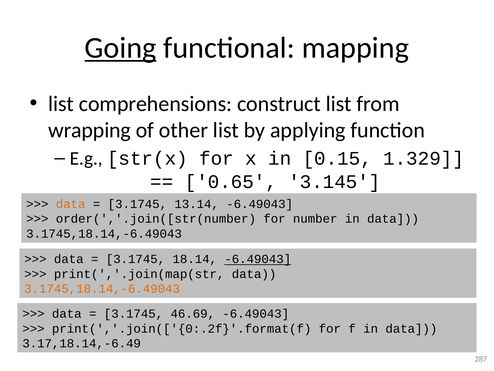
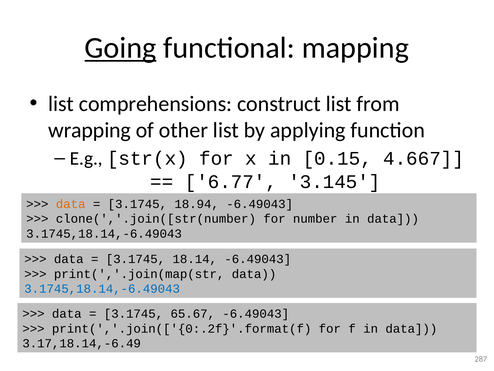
1.329: 1.329 -> 4.667
0.65: 0.65 -> 6.77
13.14: 13.14 -> 18.94
order(','.join([str(number: order(','.join([str(number -> clone(','.join([str(number
-6.49043 at (258, 259) underline: present -> none
3.1745,18.14,-6.49043 at (102, 289) colour: orange -> blue
46.69: 46.69 -> 65.67
